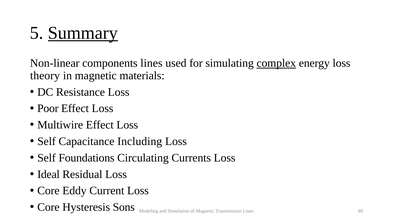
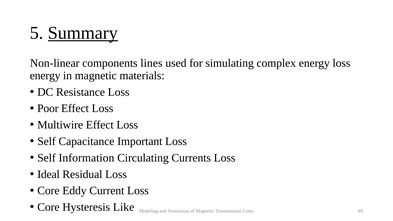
complex underline: present -> none
theory at (45, 76): theory -> energy
Including: Including -> Important
Foundations: Foundations -> Information
Sons: Sons -> Like
